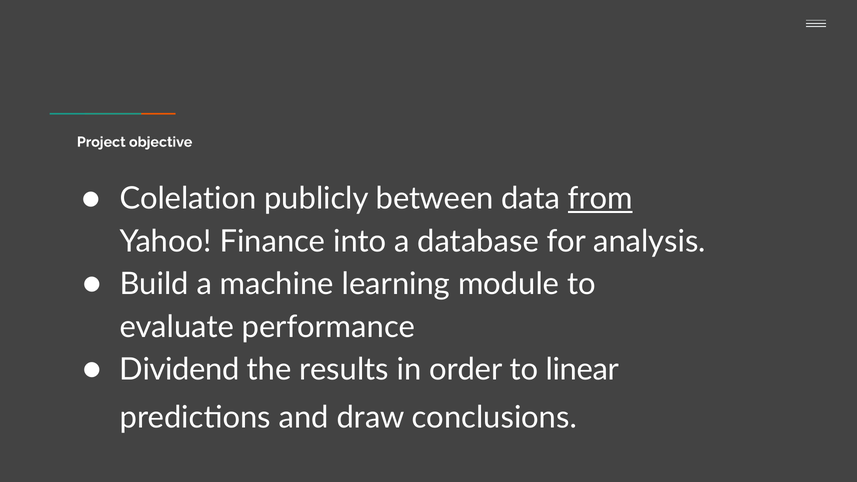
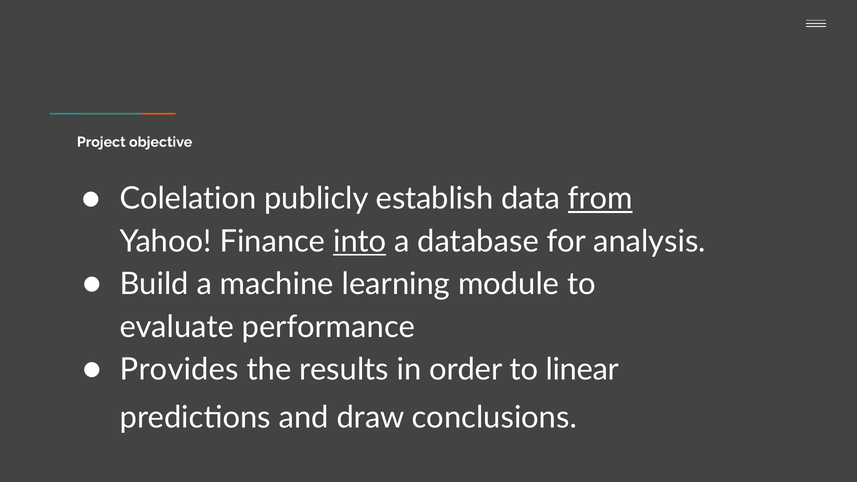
between: between -> establish
into underline: none -> present
Dividend: Dividend -> Provides
